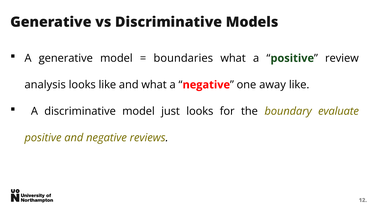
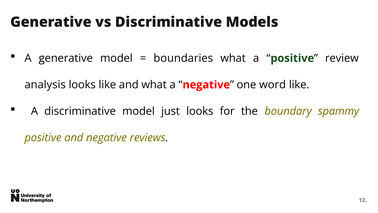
away: away -> word
evaluate: evaluate -> spammy
